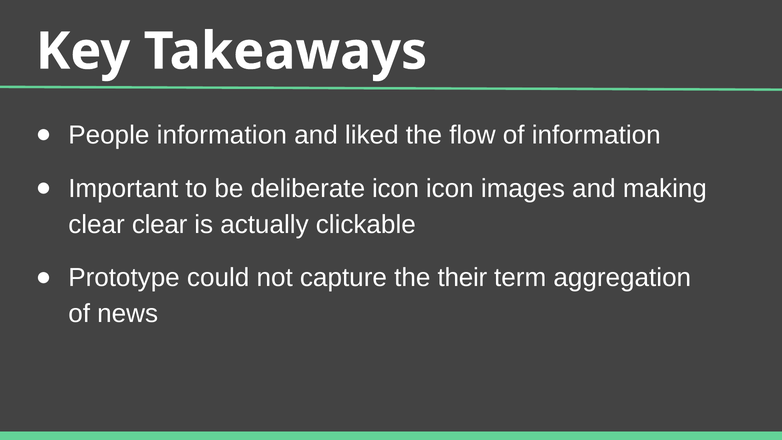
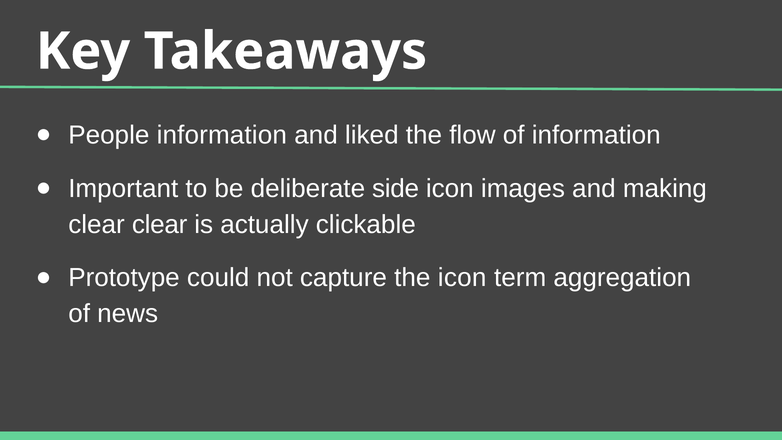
deliberate icon: icon -> side
the their: their -> icon
